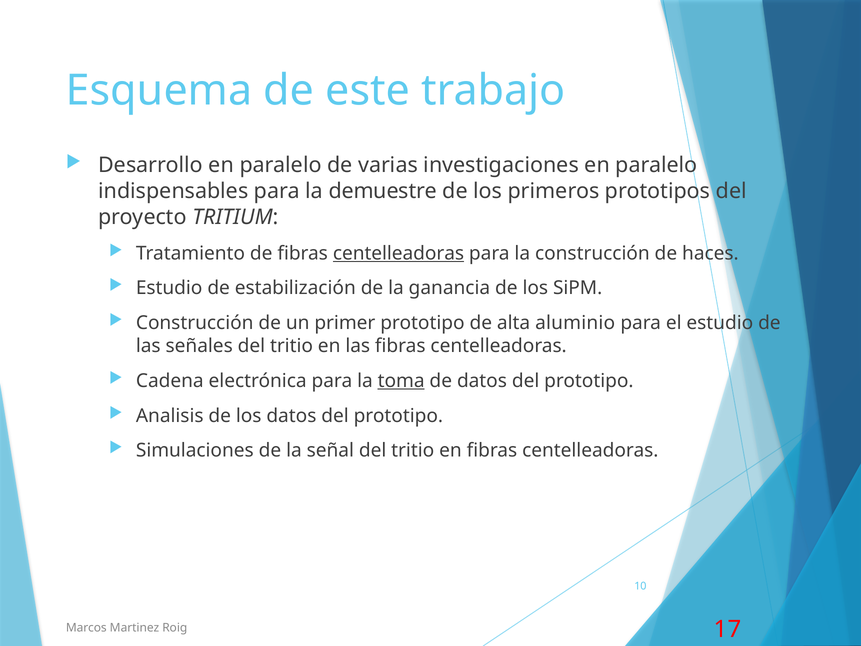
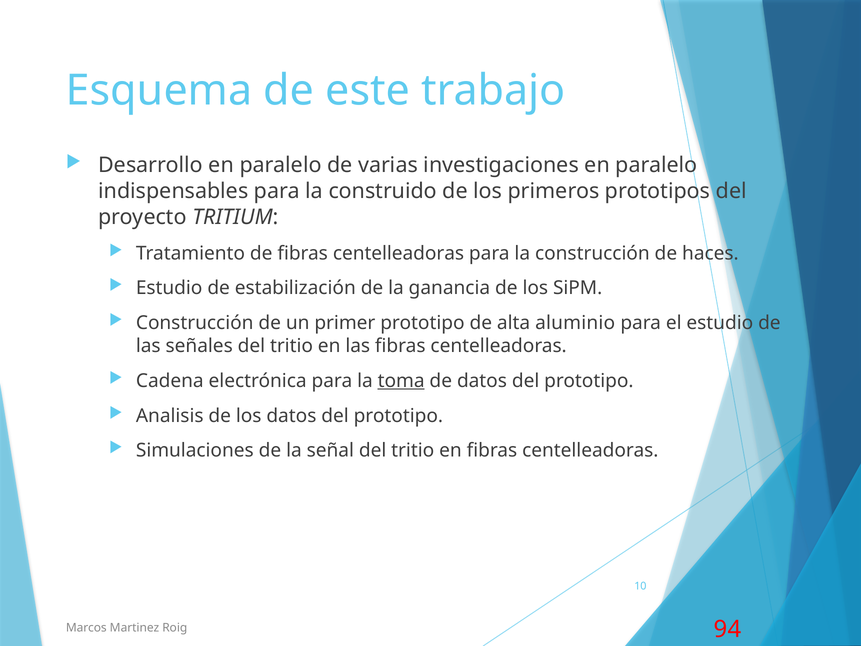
demuestre: demuestre -> construido
centelleadoras at (398, 253) underline: present -> none
17: 17 -> 94
